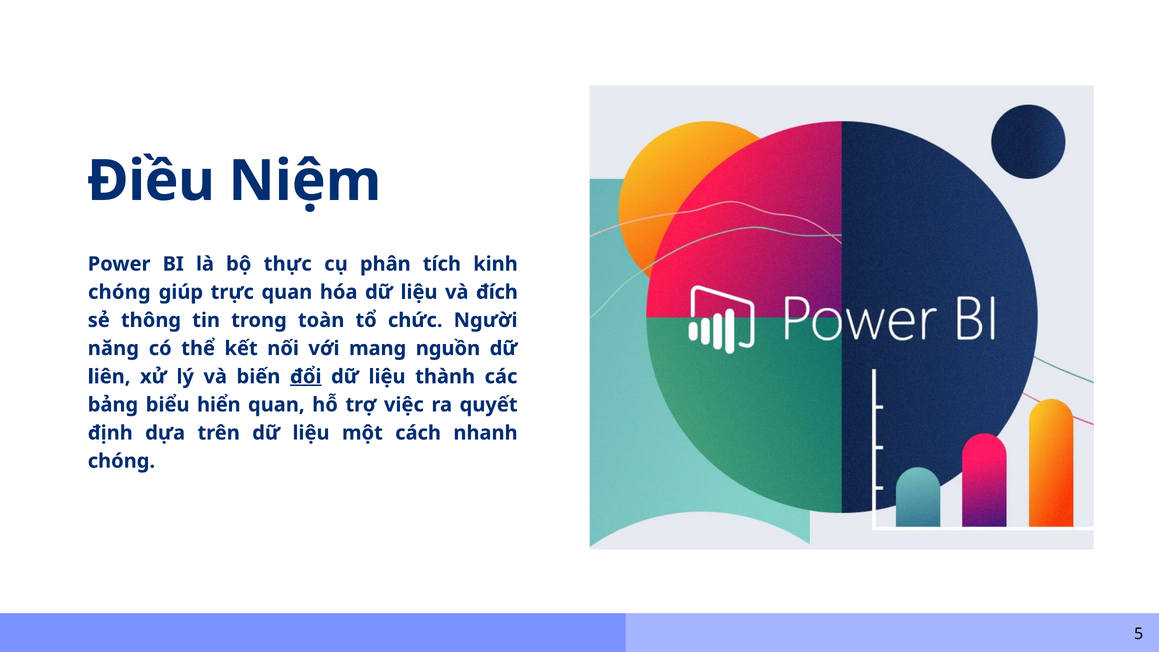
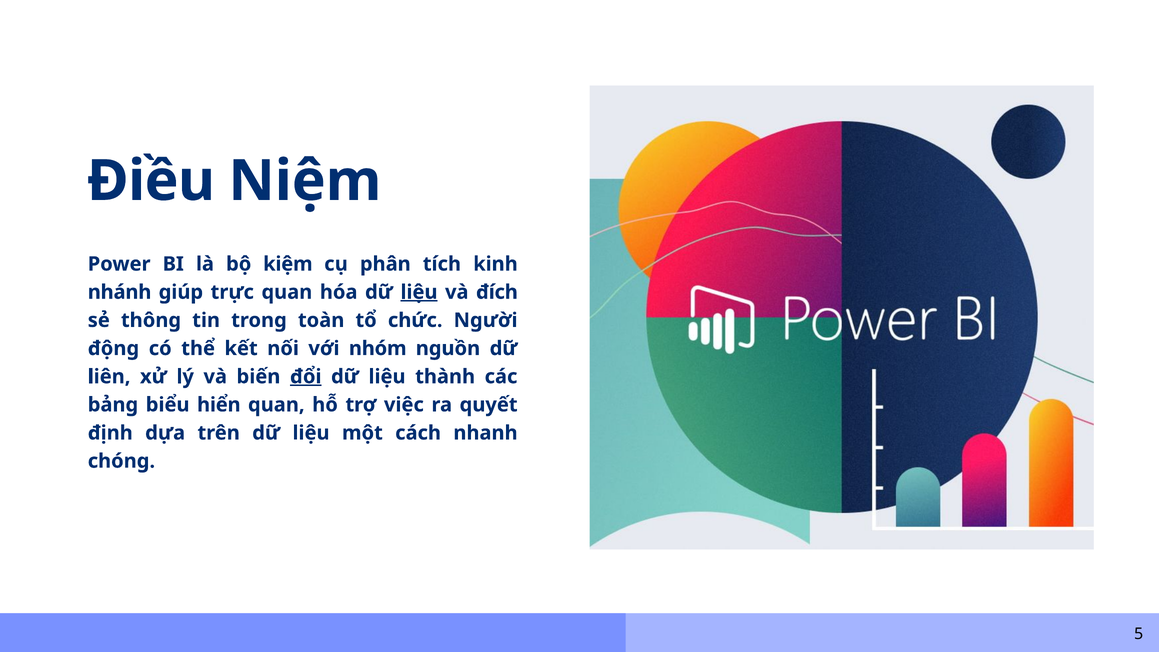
thực: thực -> kiệm
chóng at (119, 292): chóng -> nhánh
liệu at (419, 292) underline: none -> present
năng: năng -> động
mang: mang -> nhóm
